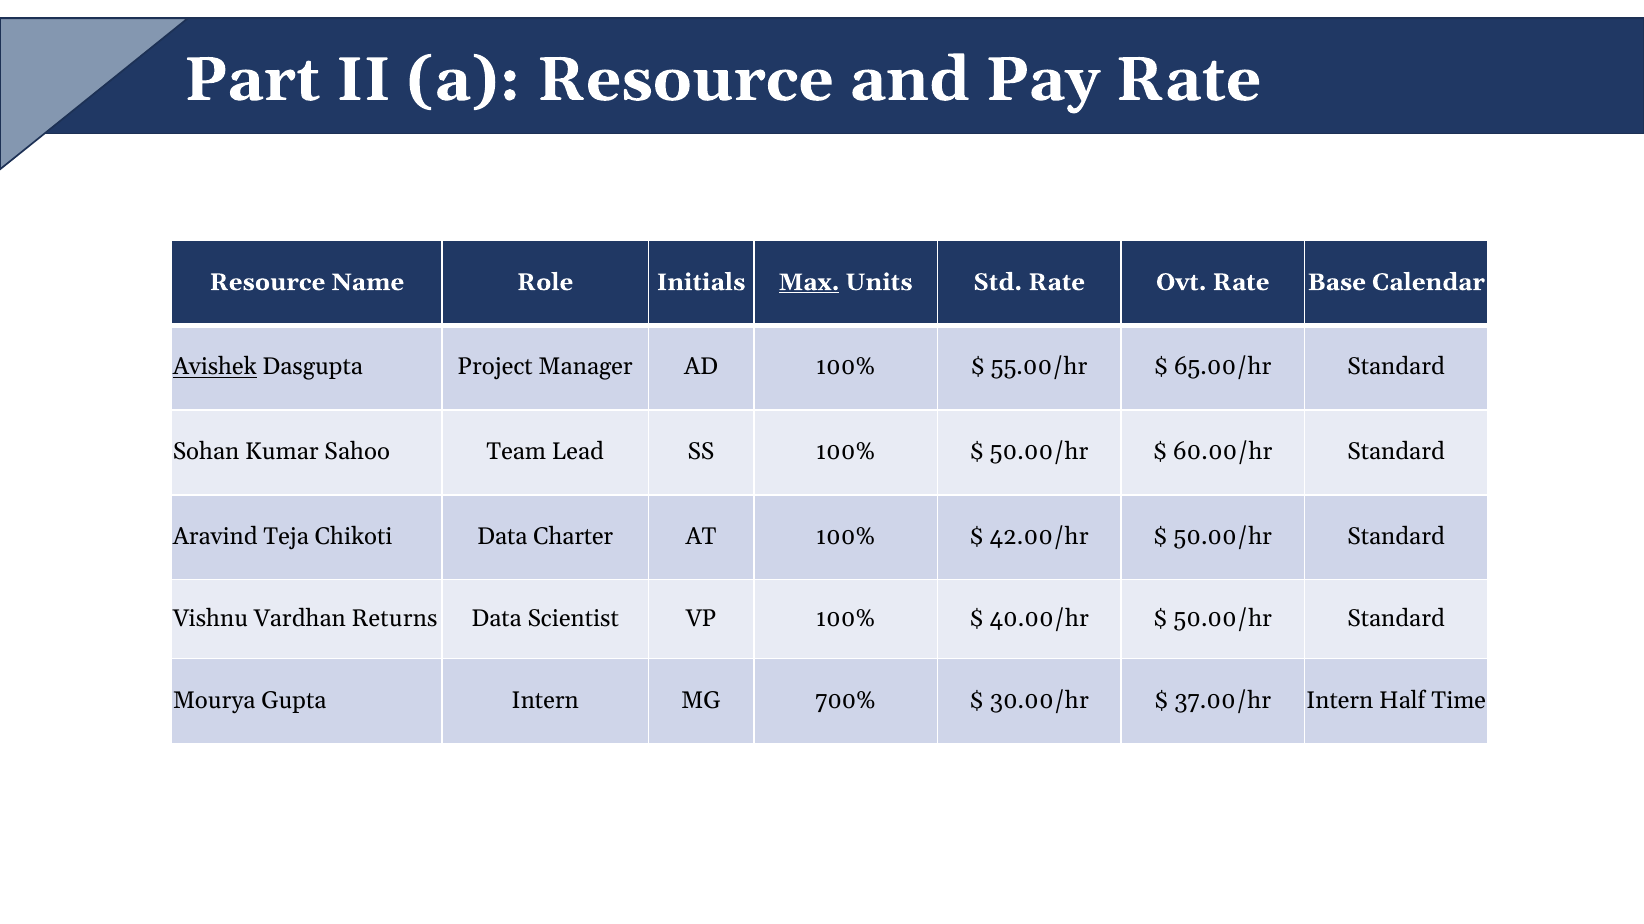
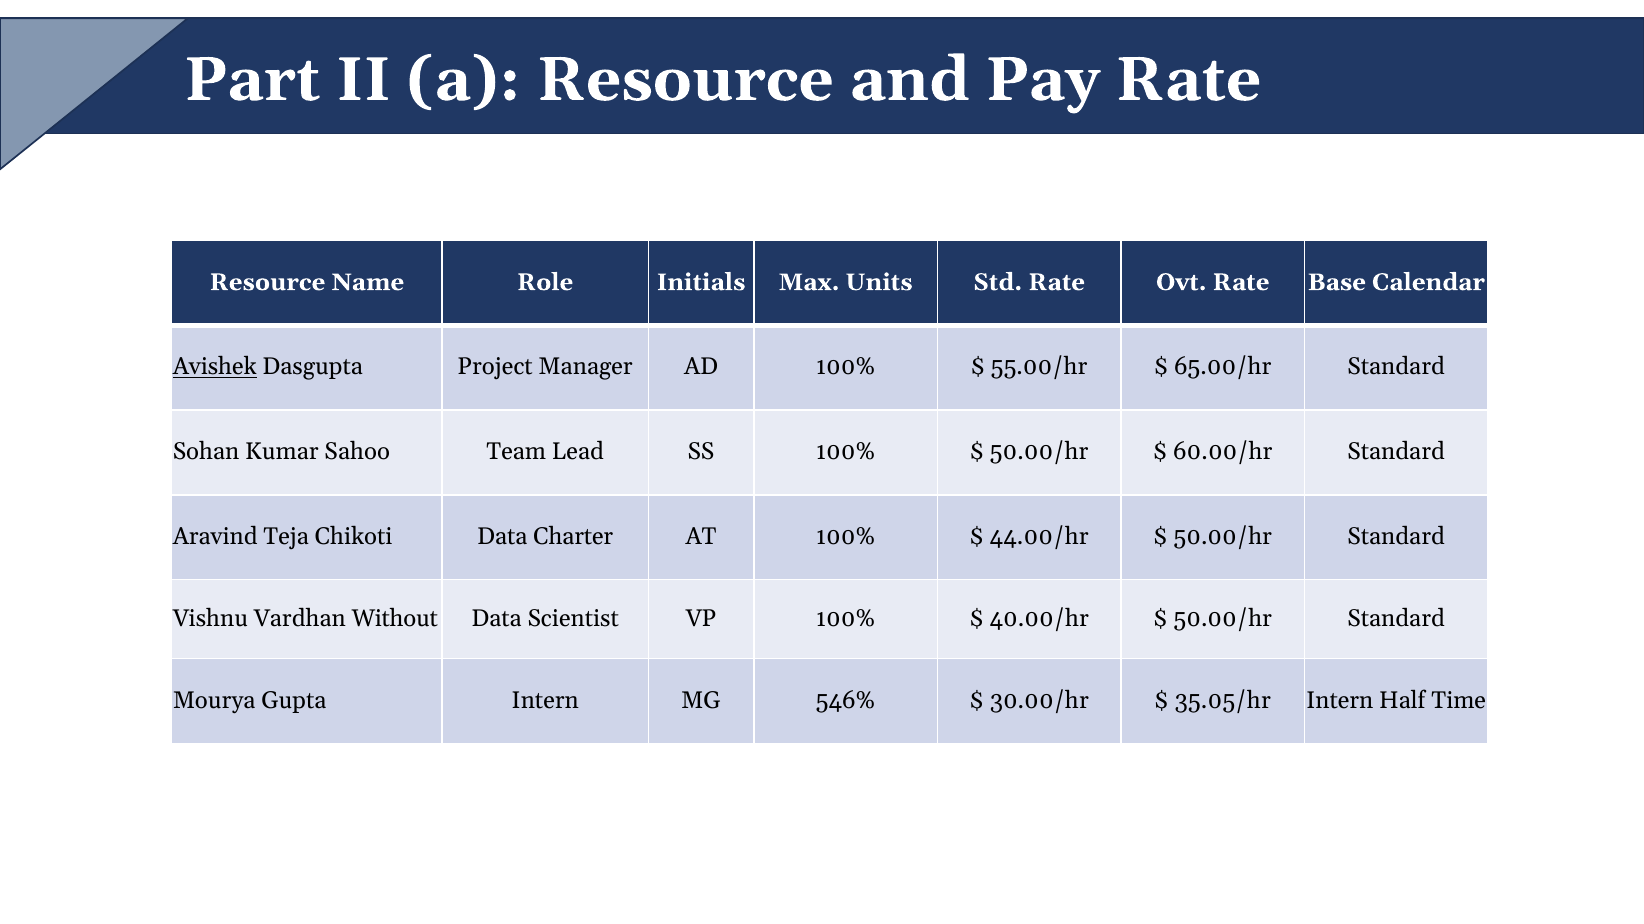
Max underline: present -> none
42.00/hr: 42.00/hr -> 44.00/hr
Returns: Returns -> Without
700%: 700% -> 546%
37.00/hr: 37.00/hr -> 35.05/hr
